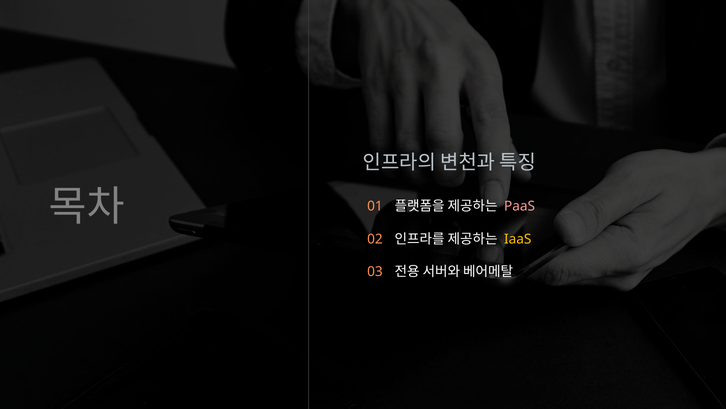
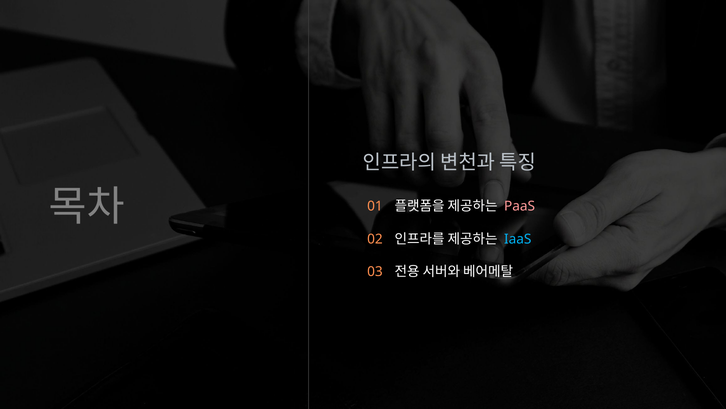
IaaS colour: yellow -> light blue
